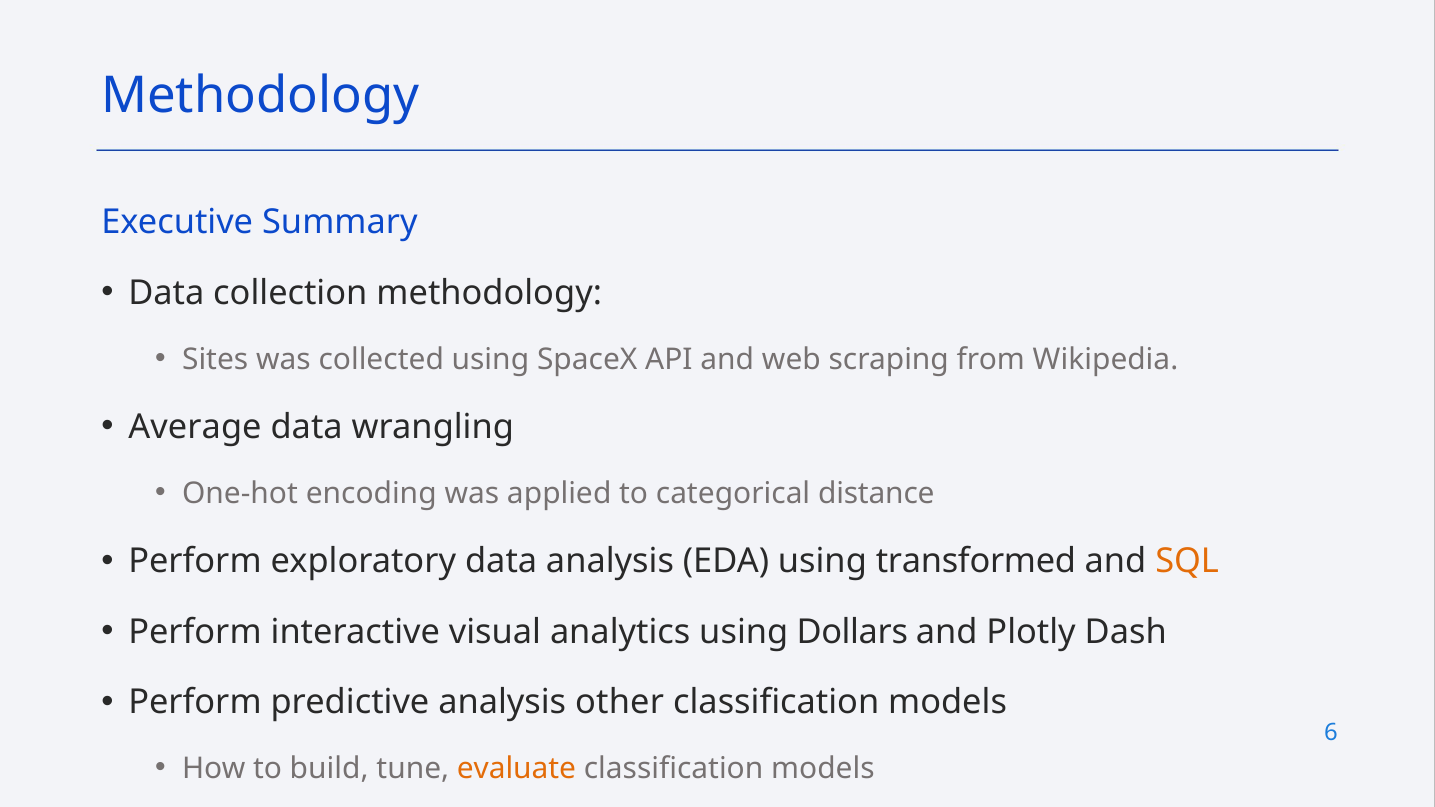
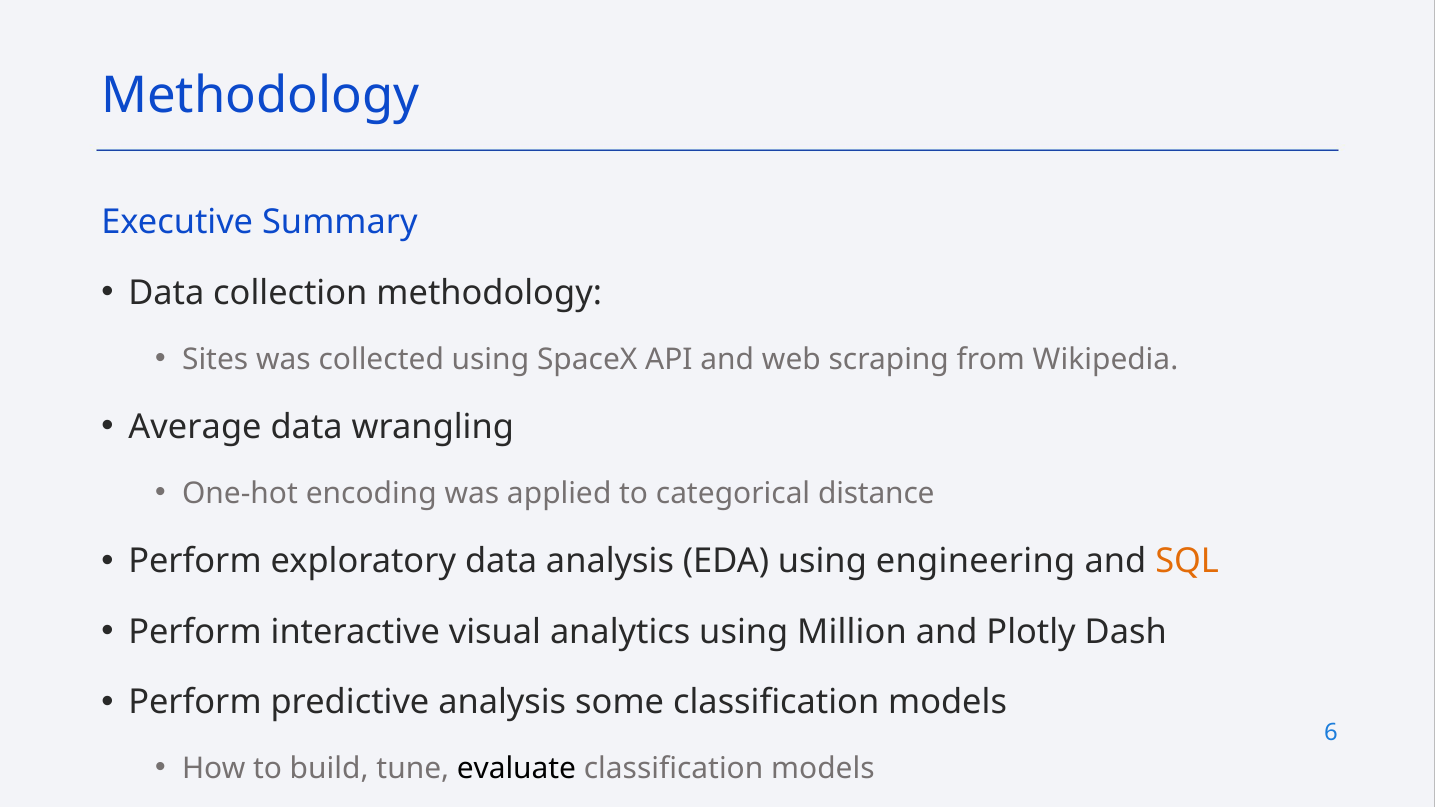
transformed: transformed -> engineering
Dollars: Dollars -> Million
other: other -> some
evaluate colour: orange -> black
